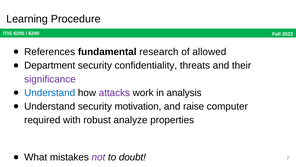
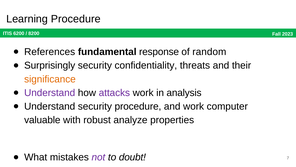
research: research -> response
allowed: allowed -> random
Department: Department -> Surprisingly
significance colour: purple -> orange
Understand at (50, 93) colour: blue -> purple
security motivation: motivation -> procedure
and raise: raise -> work
required: required -> valuable
